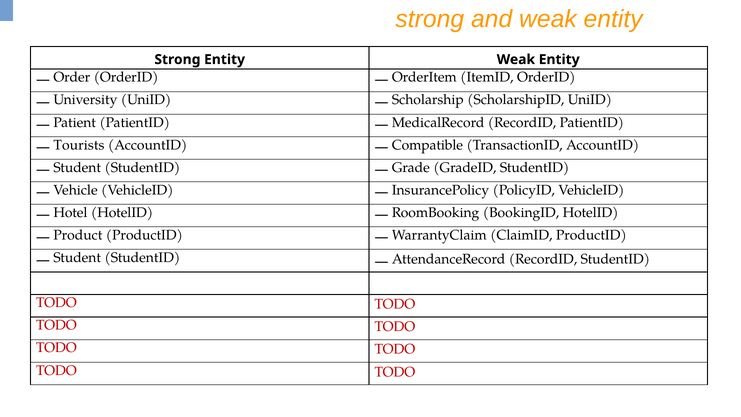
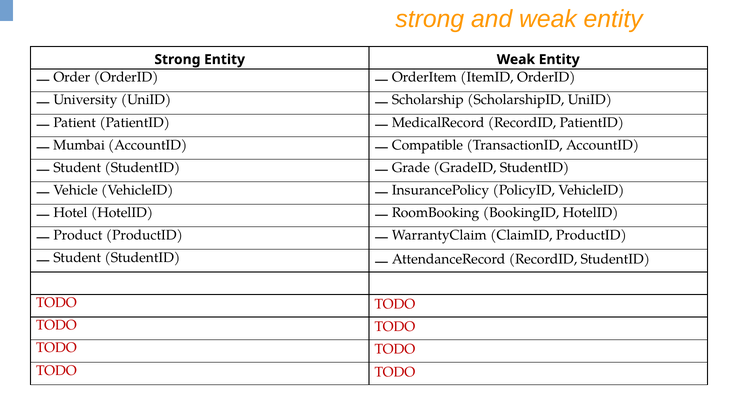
Tourists: Tourists -> Mumbai
